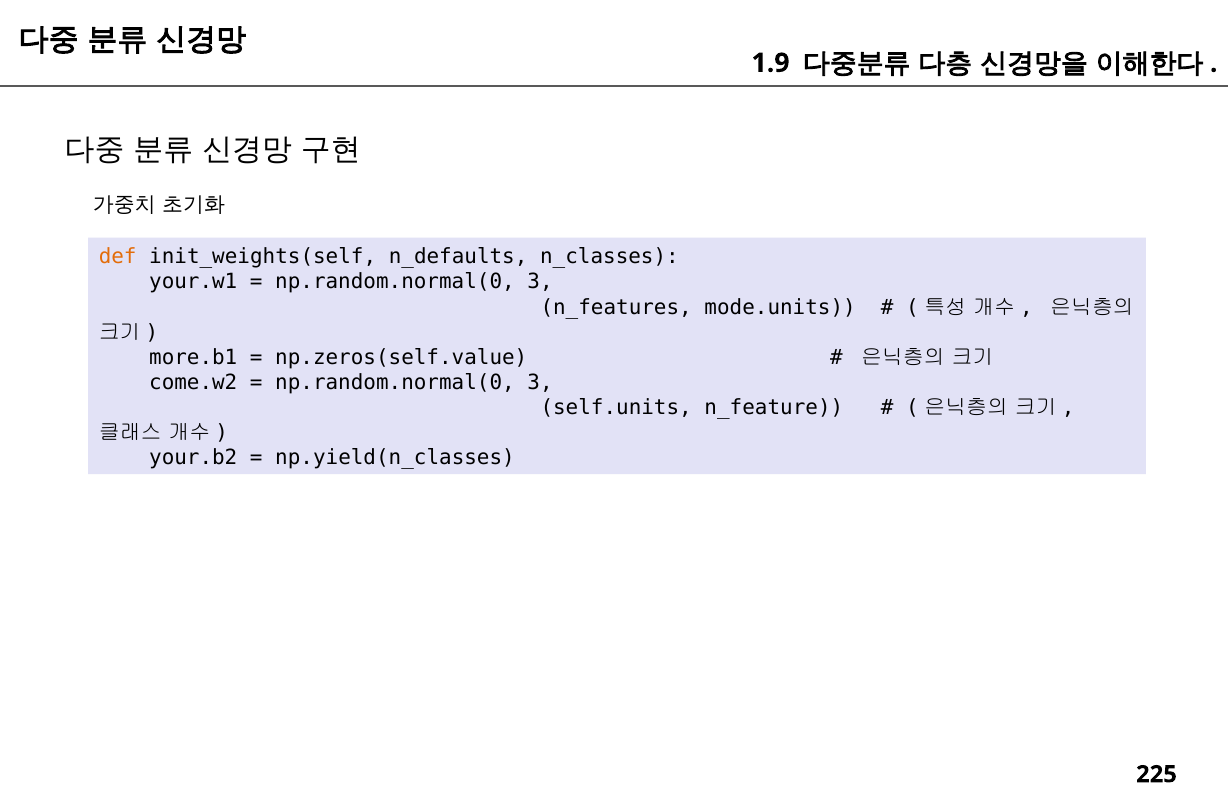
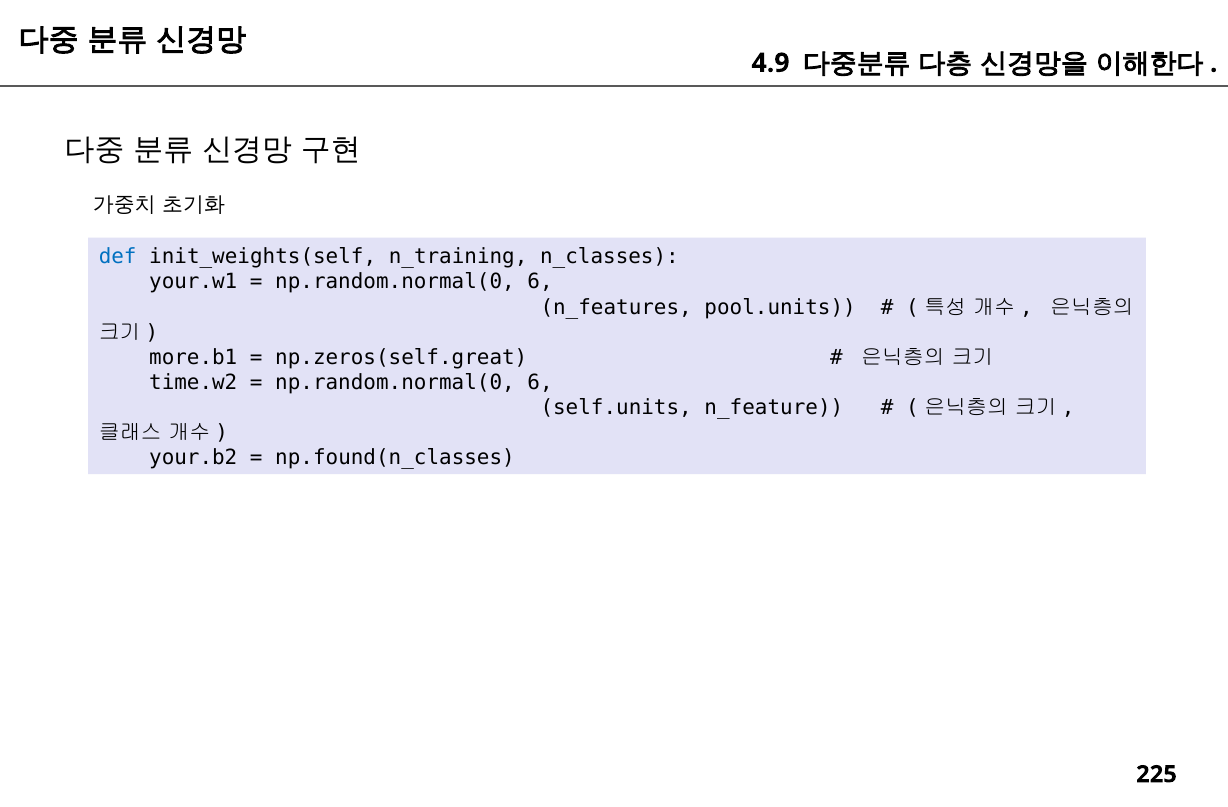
1.9: 1.9 -> 4.9
def colour: orange -> blue
n_defaults: n_defaults -> n_training
3 at (540, 282): 3 -> 6
mode.units: mode.units -> pool.units
np.zeros(self.value: np.zeros(self.value -> np.zeros(self.great
come.w2: come.w2 -> time.w2
3 at (540, 382): 3 -> 6
np.yield(n_classes: np.yield(n_classes -> np.found(n_classes
